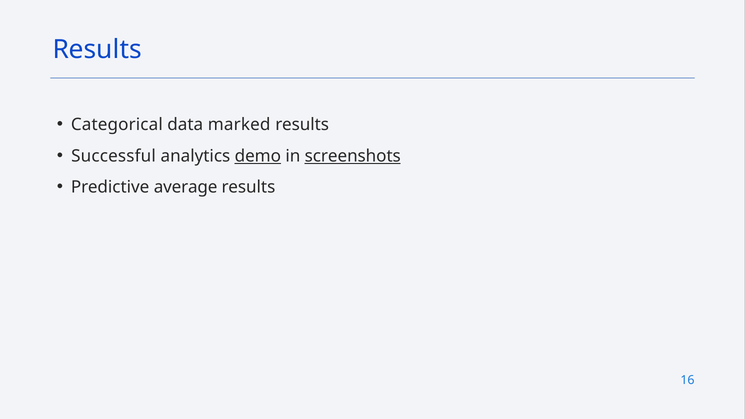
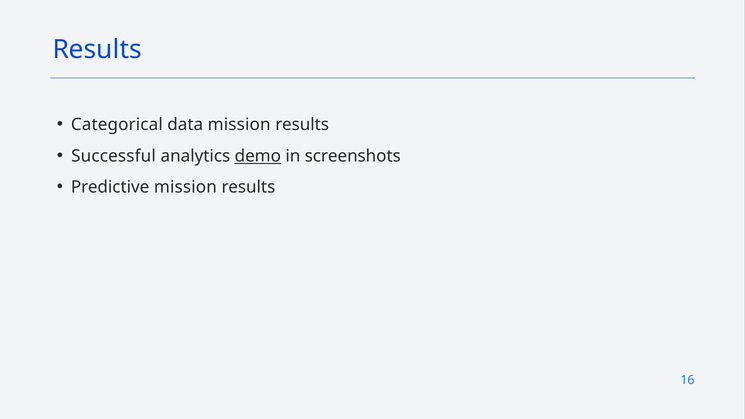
data marked: marked -> mission
screenshots underline: present -> none
Predictive average: average -> mission
